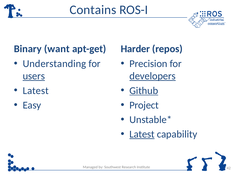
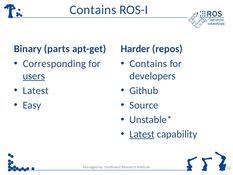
want: want -> parts
Understanding: Understanding -> Corresponding
Precision at (148, 64): Precision -> Contains
developers underline: present -> none
Github underline: present -> none
Project: Project -> Source
